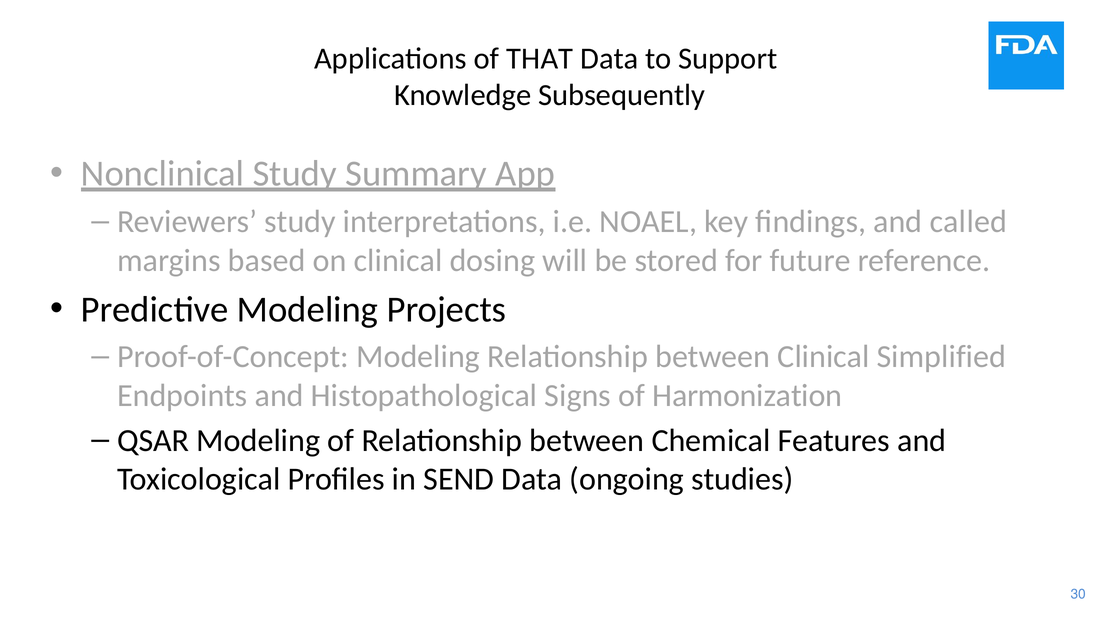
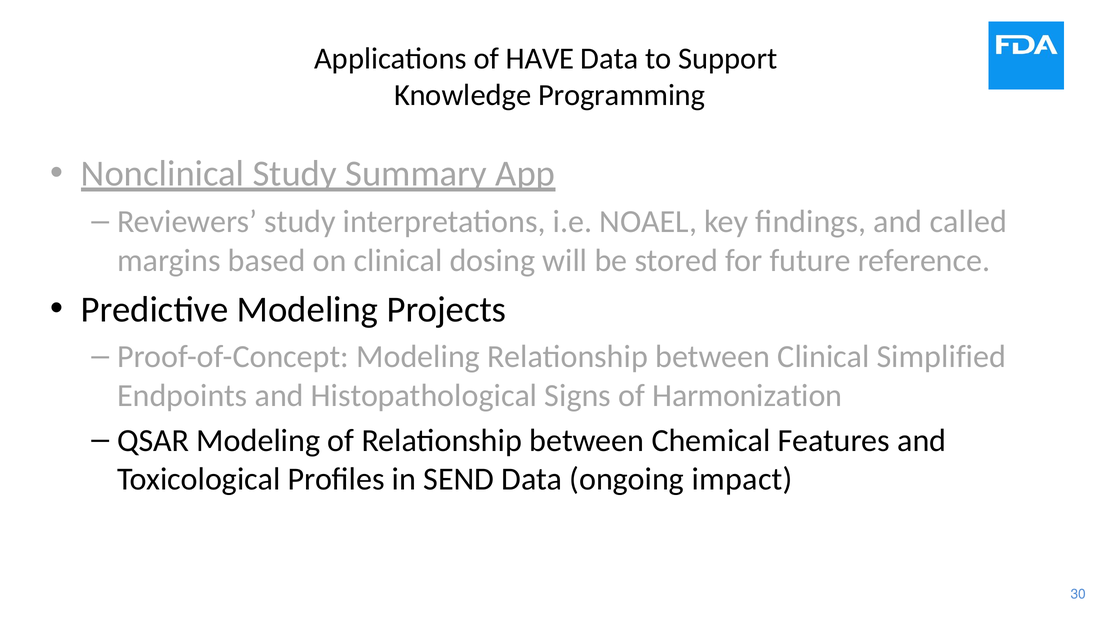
THAT: THAT -> HAVE
Subsequently: Subsequently -> Programming
studies: studies -> impact
